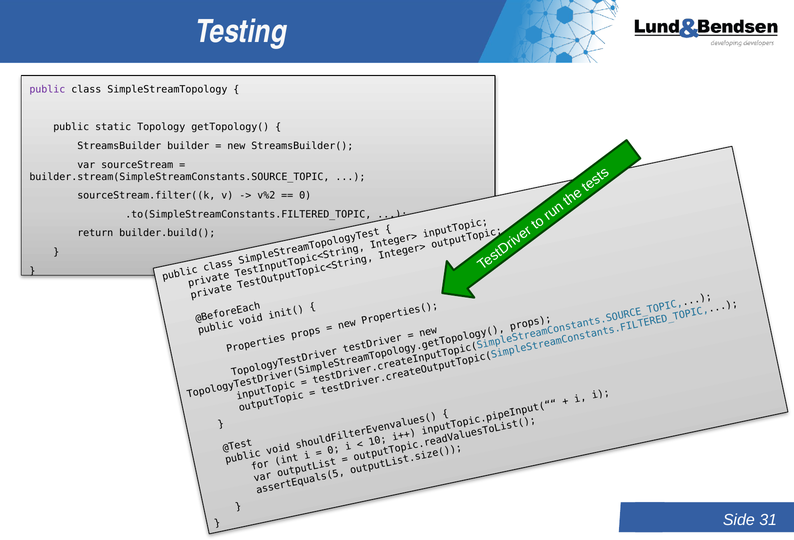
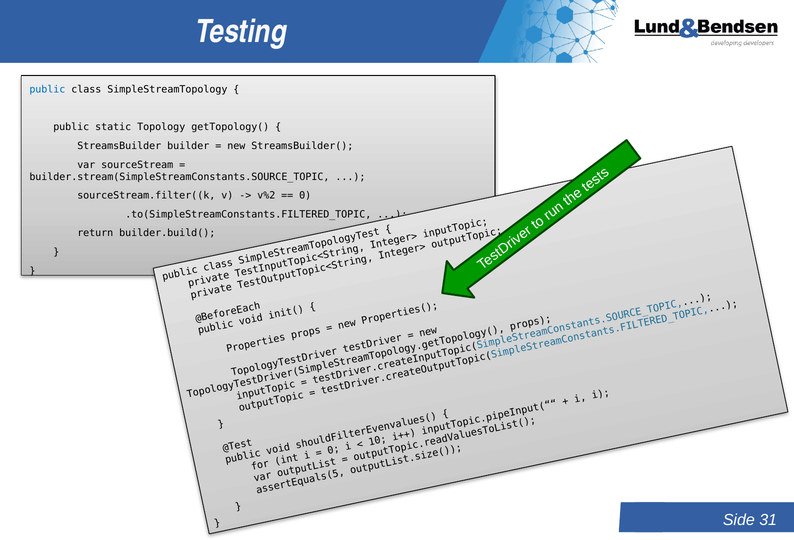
public at (47, 89) colour: purple -> blue
